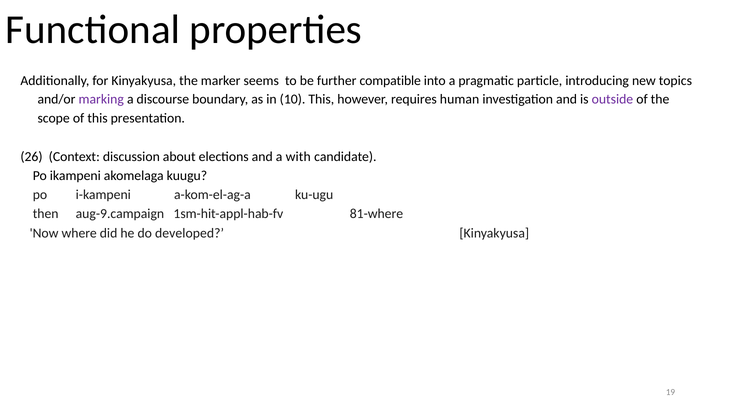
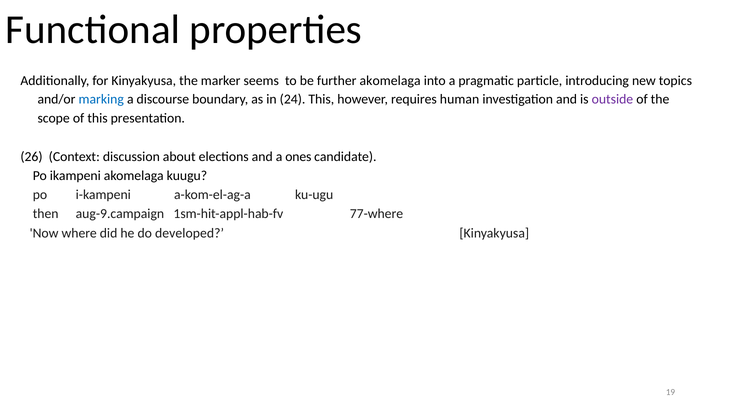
further compatible: compatible -> akomelaga
marking colour: purple -> blue
10: 10 -> 24
with: with -> ones
81-where: 81-where -> 77-where
